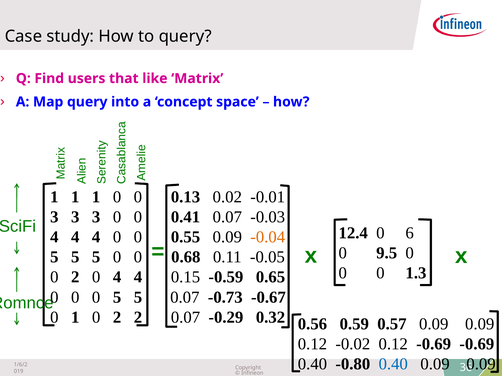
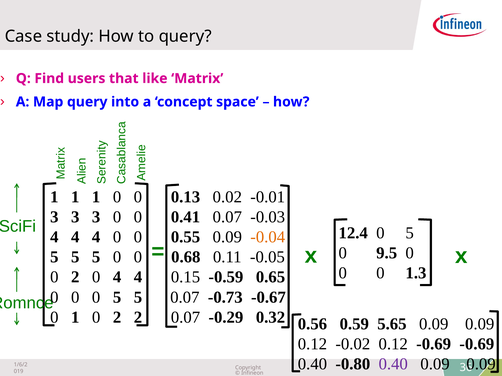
12.4 0 6: 6 -> 5
0.57: 0.57 -> 5.65
0.40 at (393, 364) colour: blue -> purple
